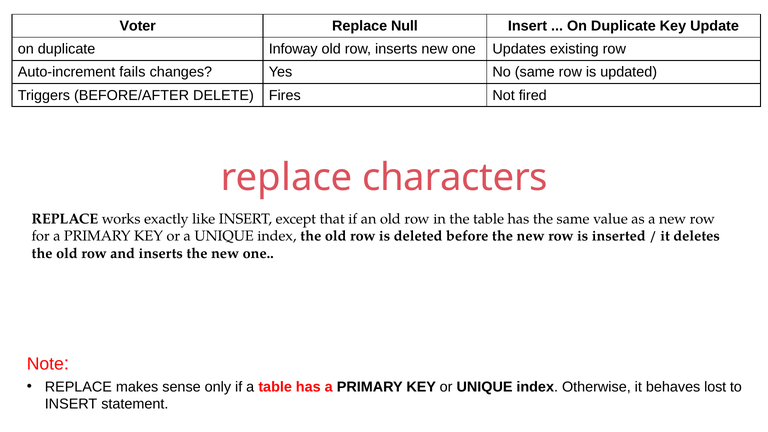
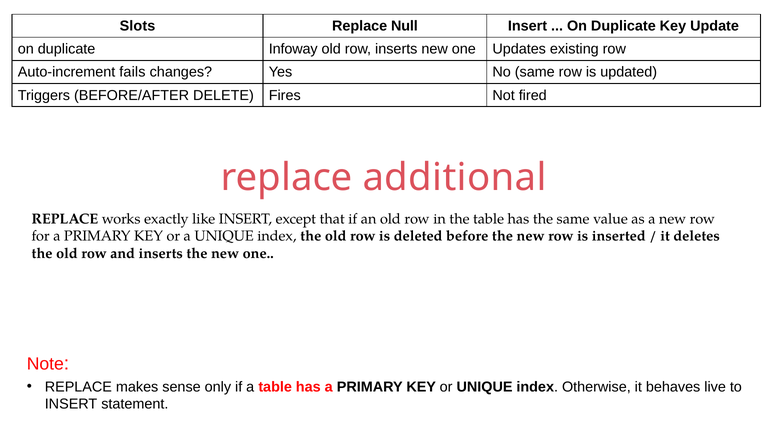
Voter: Voter -> Slots
characters: characters -> additional
lost: lost -> live
